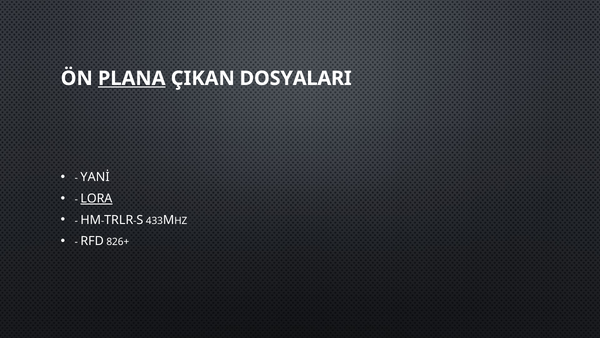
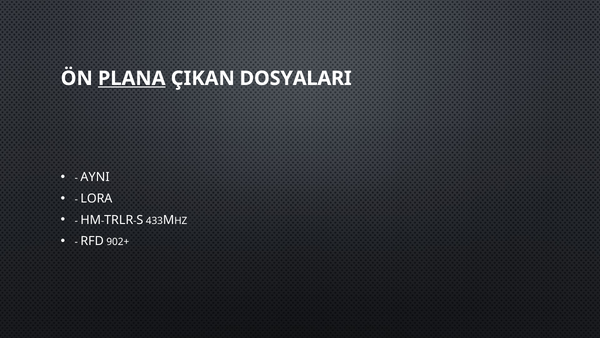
YANİ: YANİ -> AYNI
LORA underline: present -> none
826+: 826+ -> 902+
